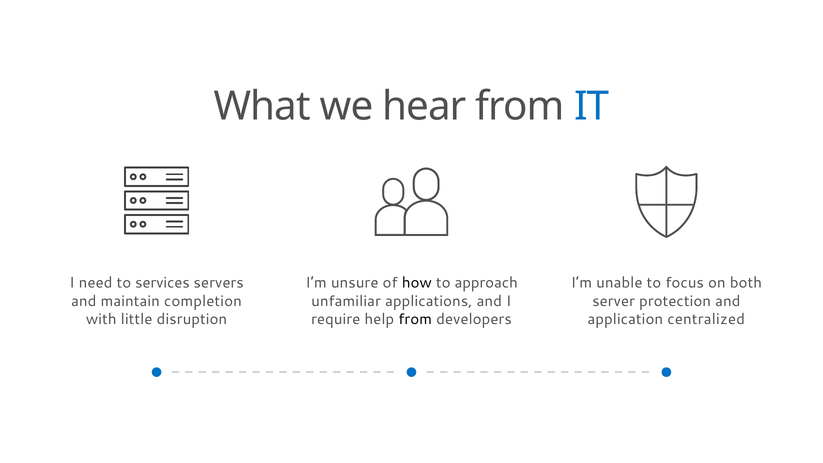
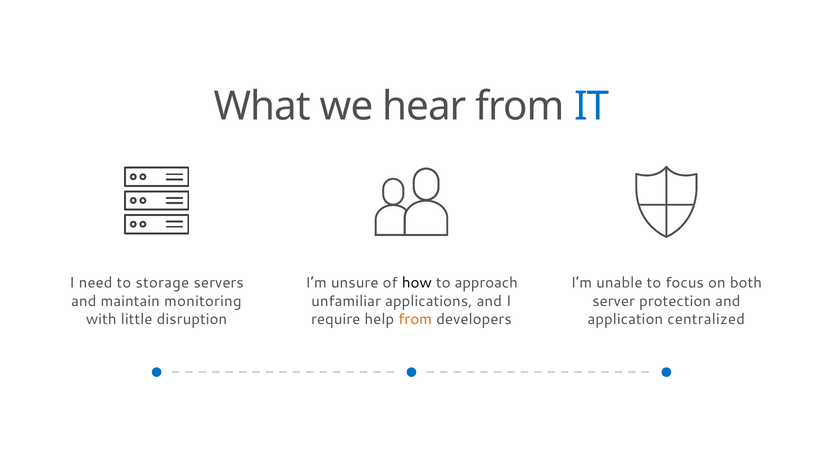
services: services -> storage
completion: completion -> monitoring
from at (415, 319) colour: black -> orange
